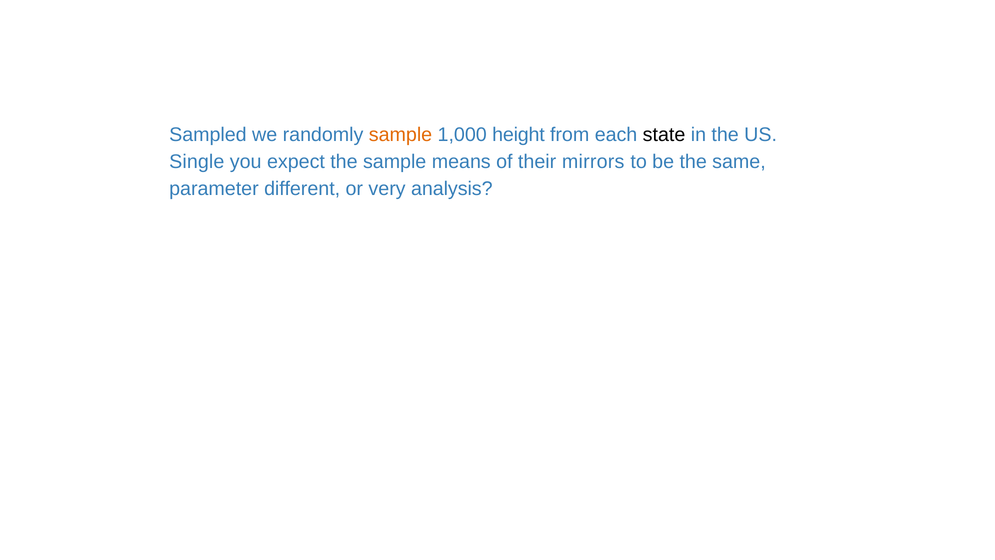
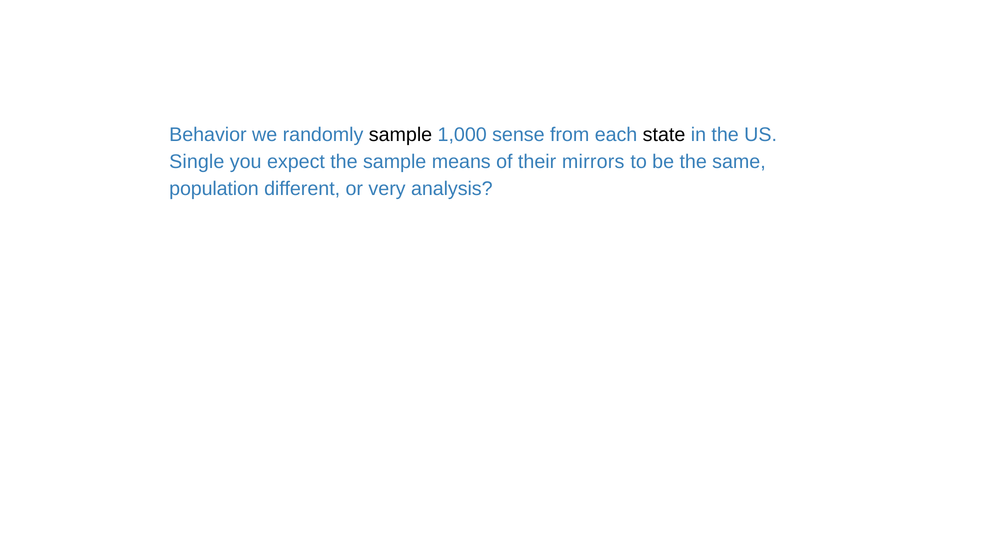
Sampled: Sampled -> Behavior
sample at (401, 135) colour: orange -> black
height: height -> sense
parameter: parameter -> population
